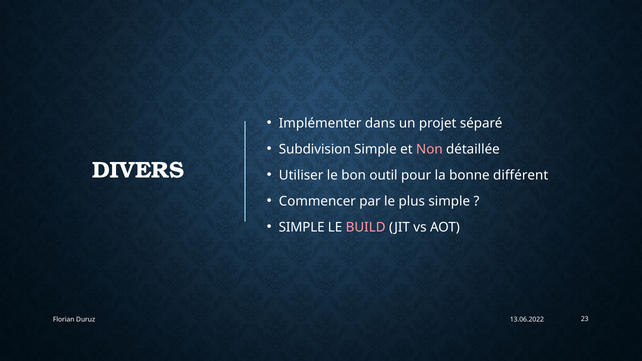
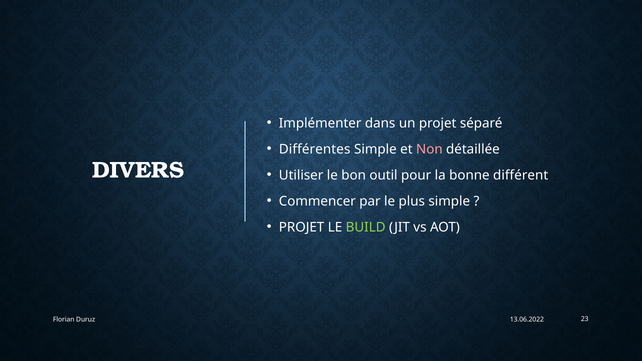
Subdivision: Subdivision -> Différentes
SIMPLE at (302, 227): SIMPLE -> PROJET
BUILD colour: pink -> light green
